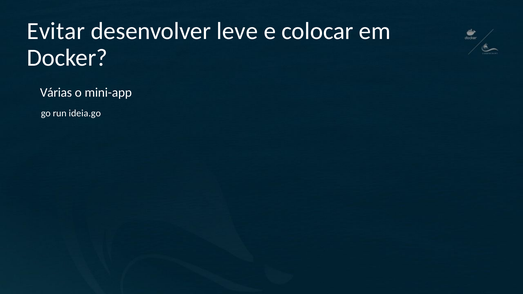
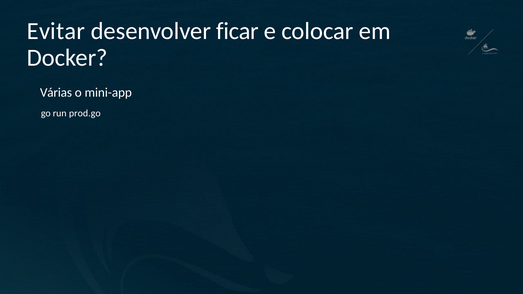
leve: leve -> ficar
ideia.go: ideia.go -> prod.go
